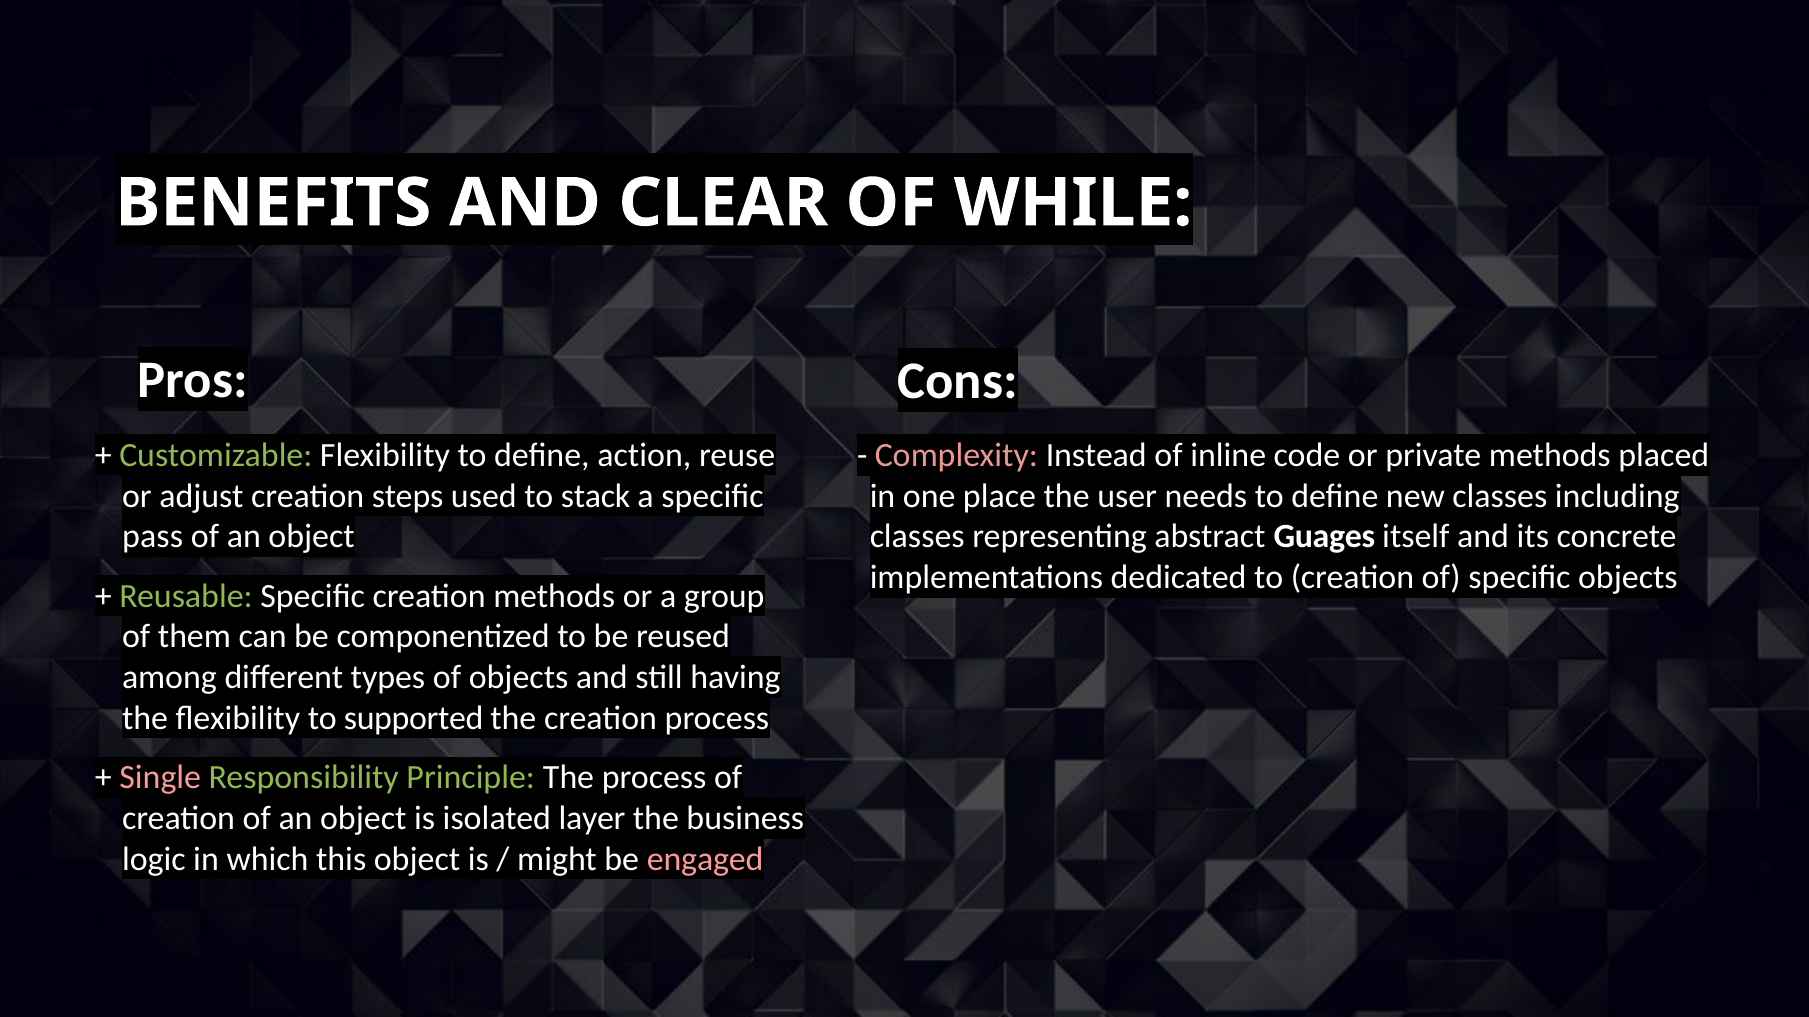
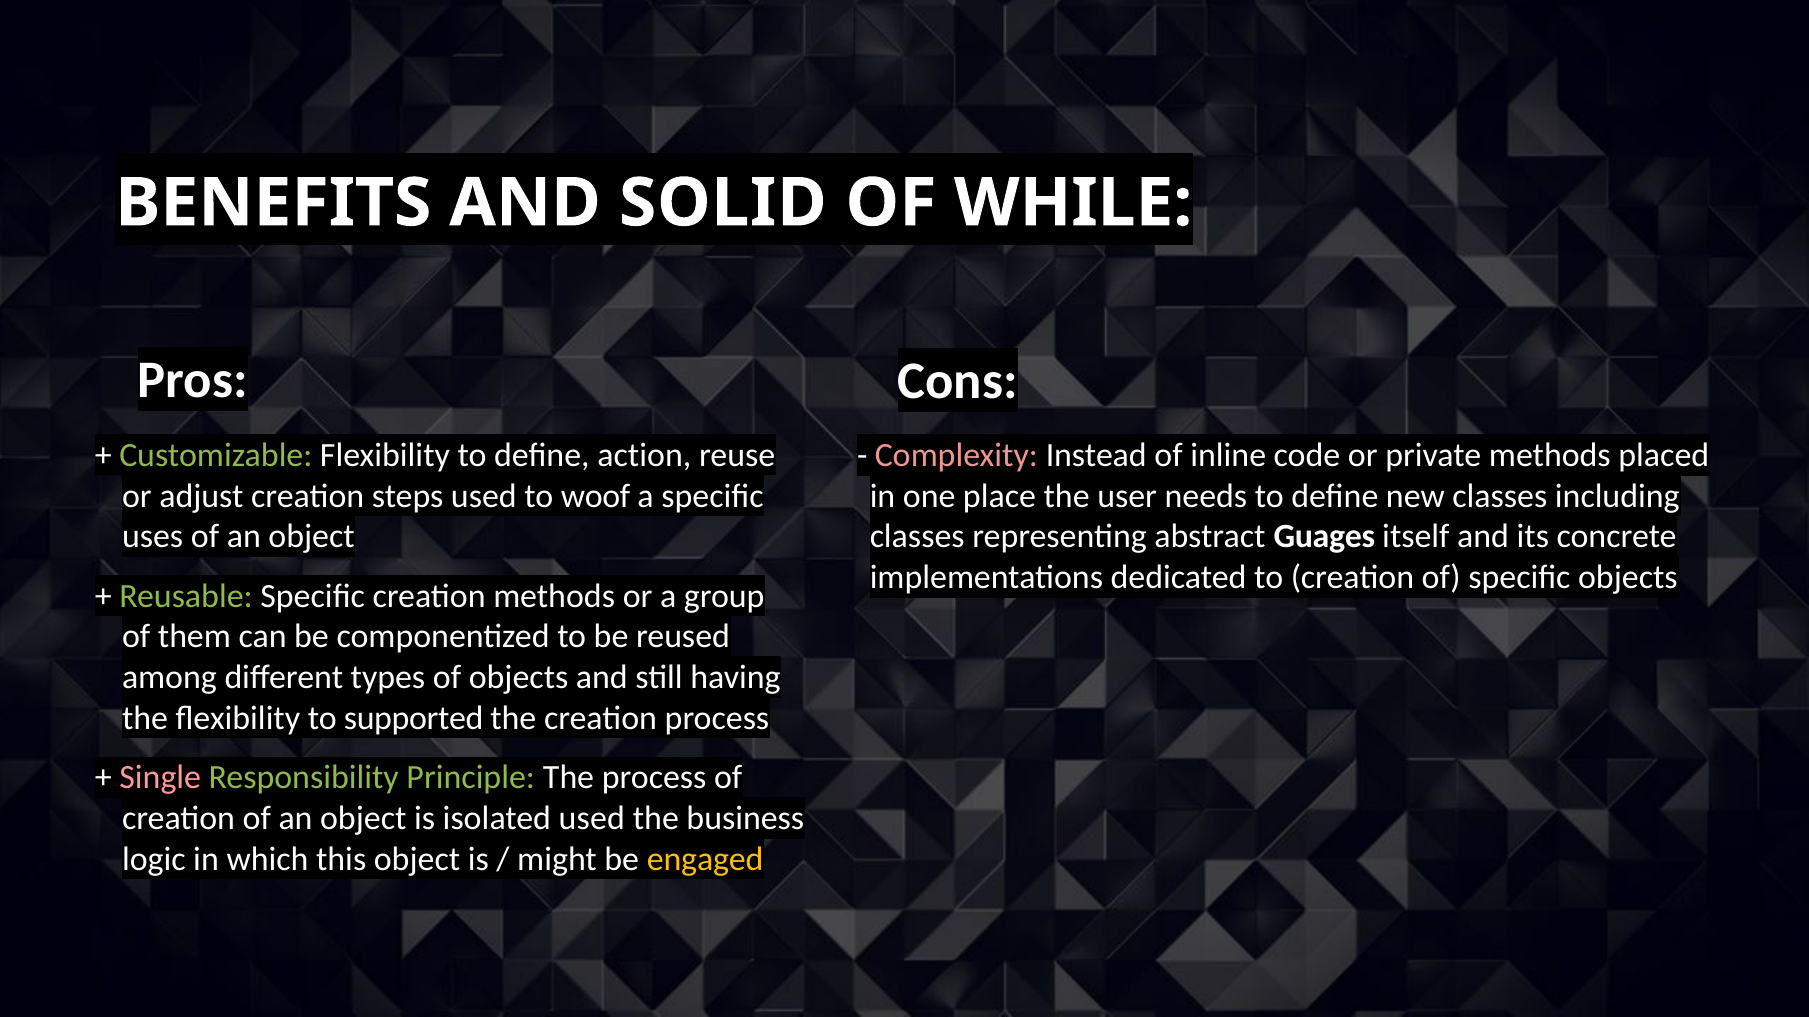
CLEAR: CLEAR -> SOLID
stack: stack -> woof
pass: pass -> uses
isolated layer: layer -> used
engaged colour: pink -> yellow
